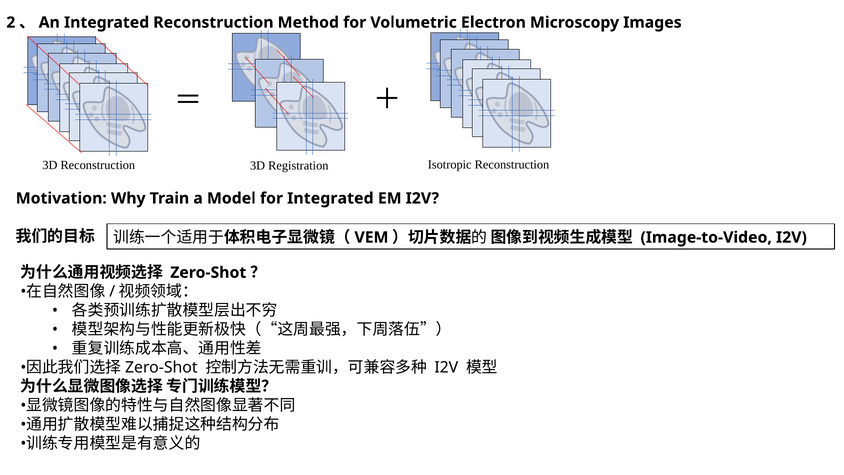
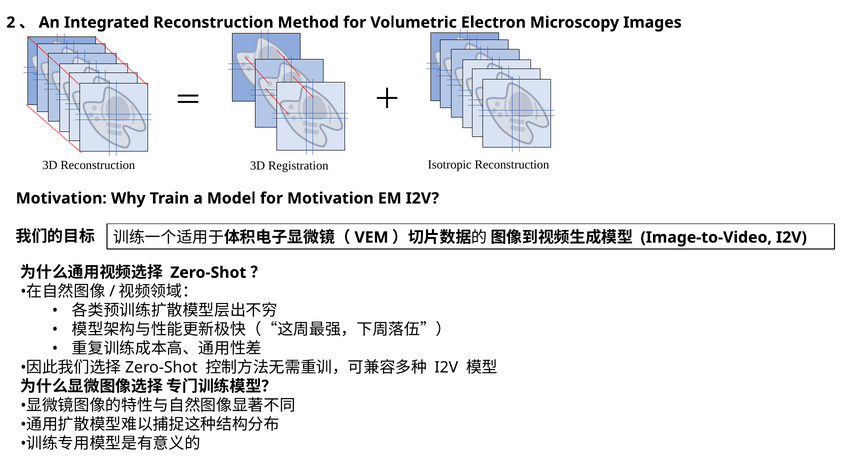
for Integrated: Integrated -> Motivation
